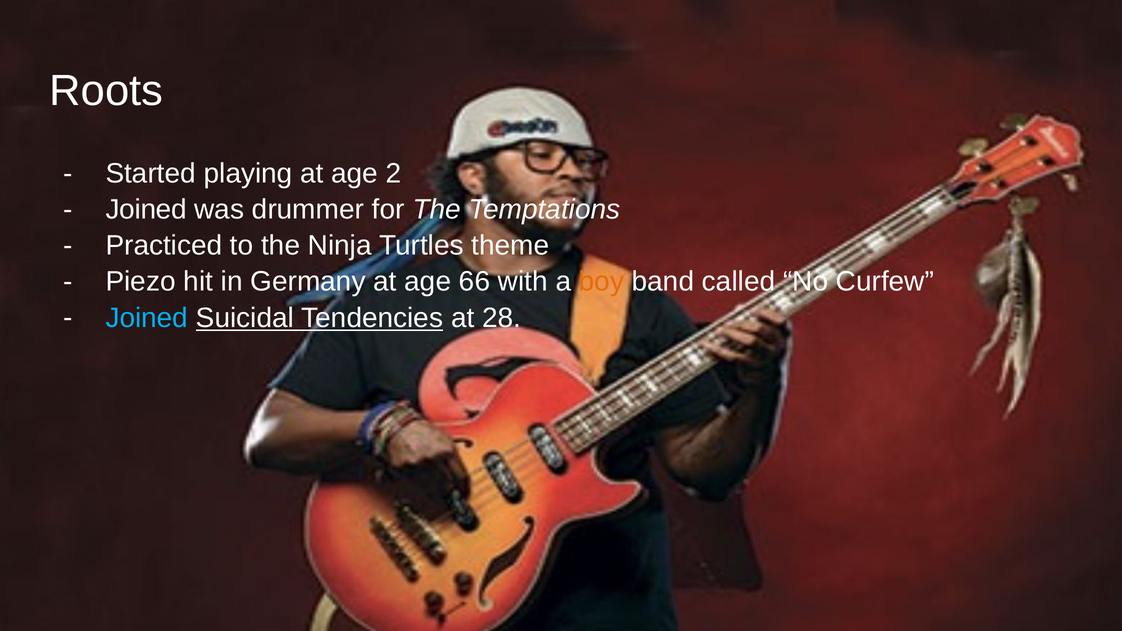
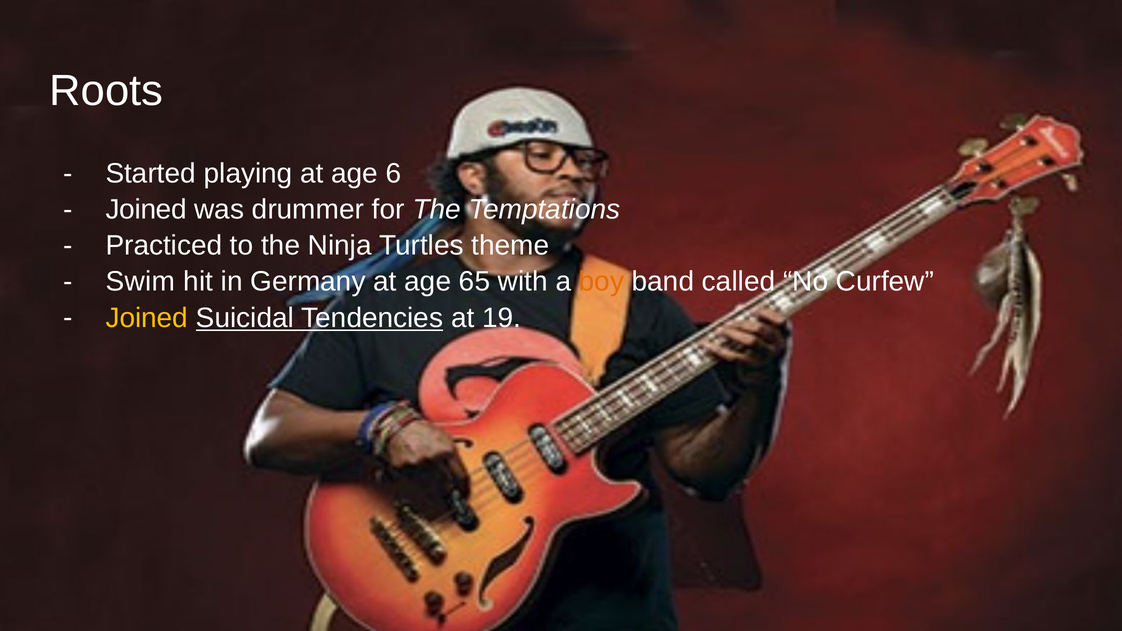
2: 2 -> 6
Piezo: Piezo -> Swim
66: 66 -> 65
Joined at (147, 318) colour: light blue -> yellow
28: 28 -> 19
